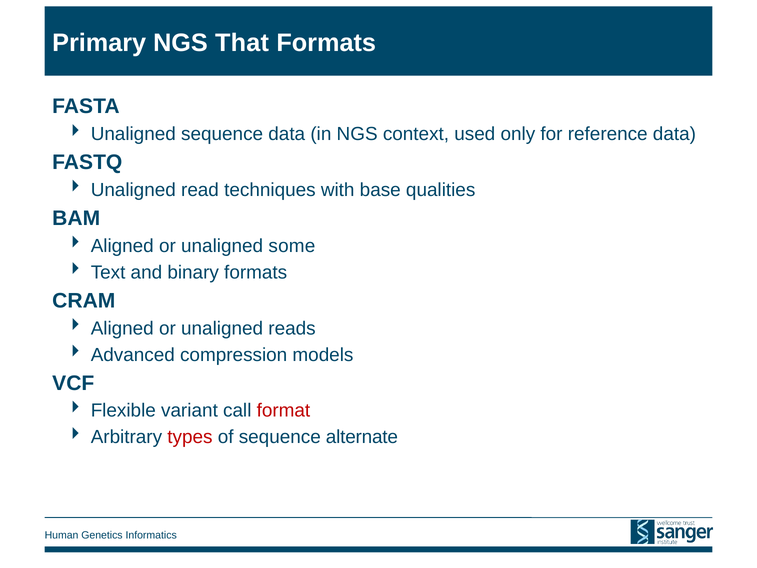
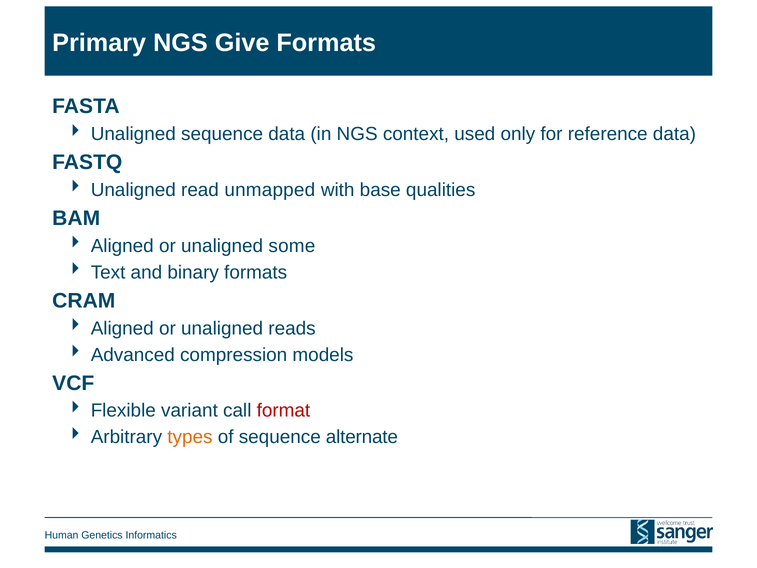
That: That -> Give
techniques: techniques -> unmapped
types colour: red -> orange
